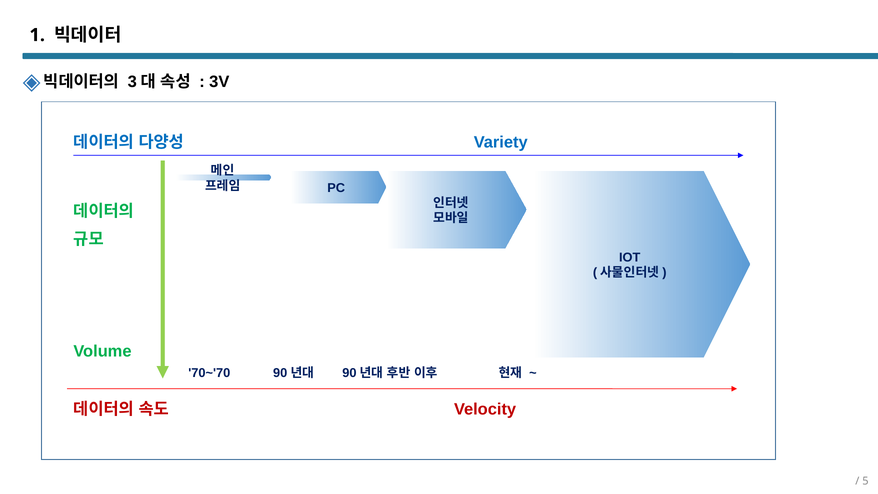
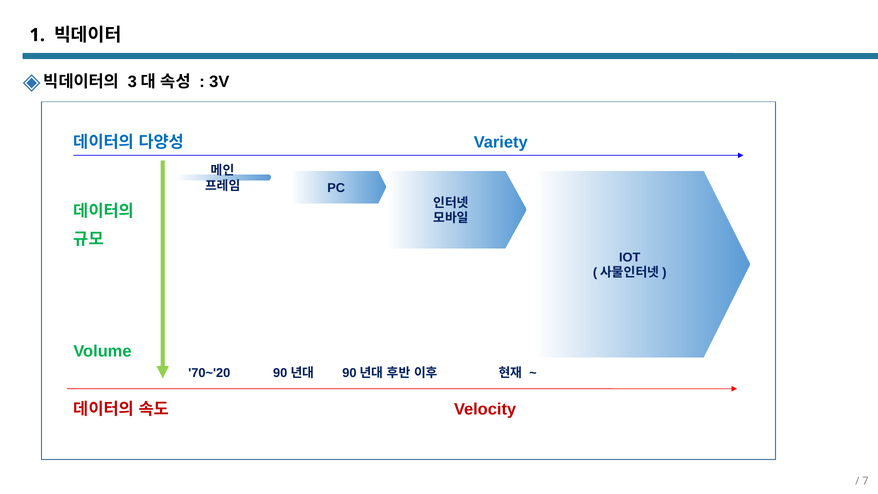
70~'70: 70~'70 -> 70~'20
5: 5 -> 7
